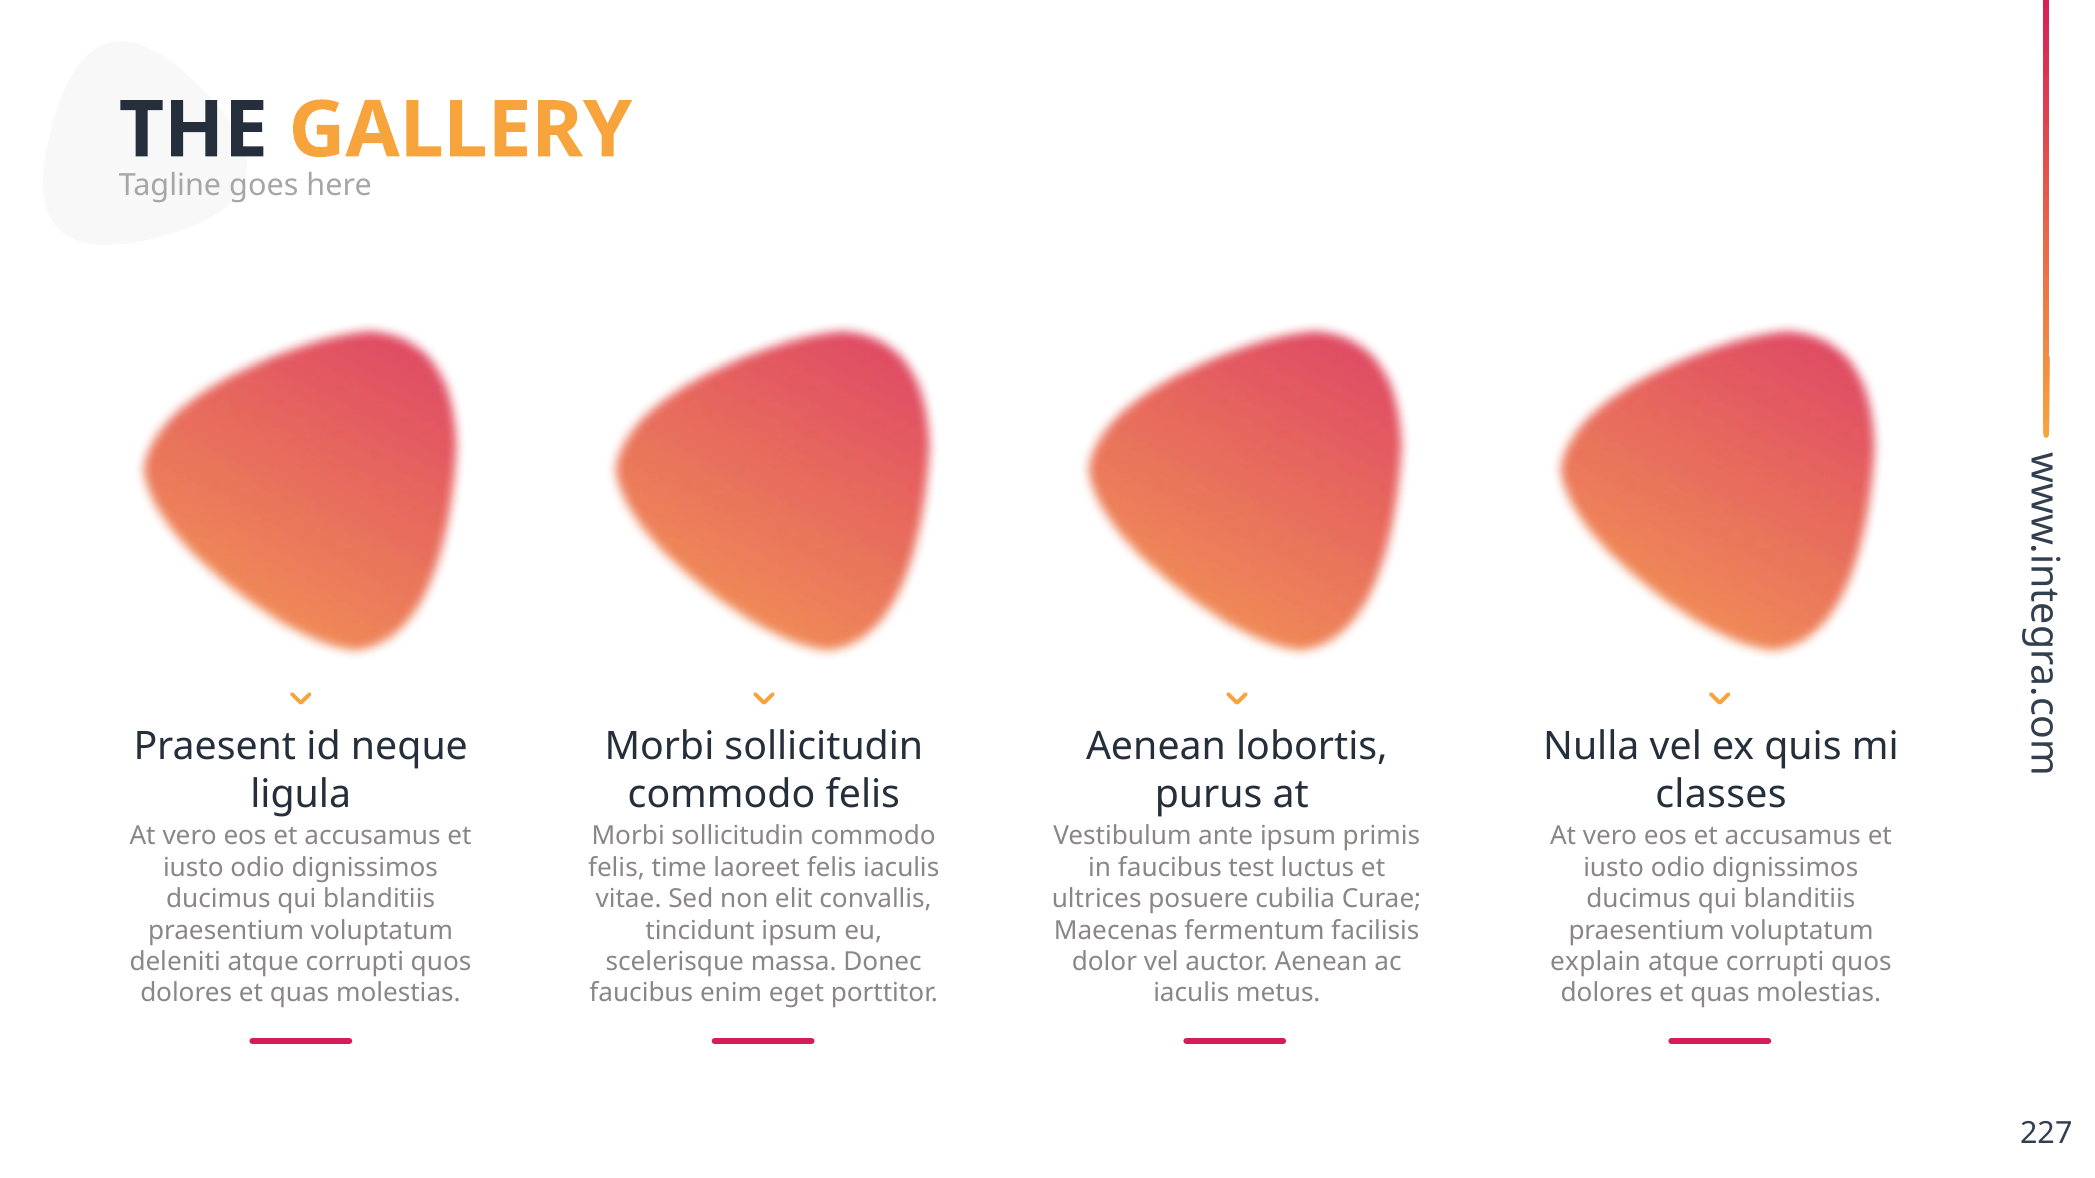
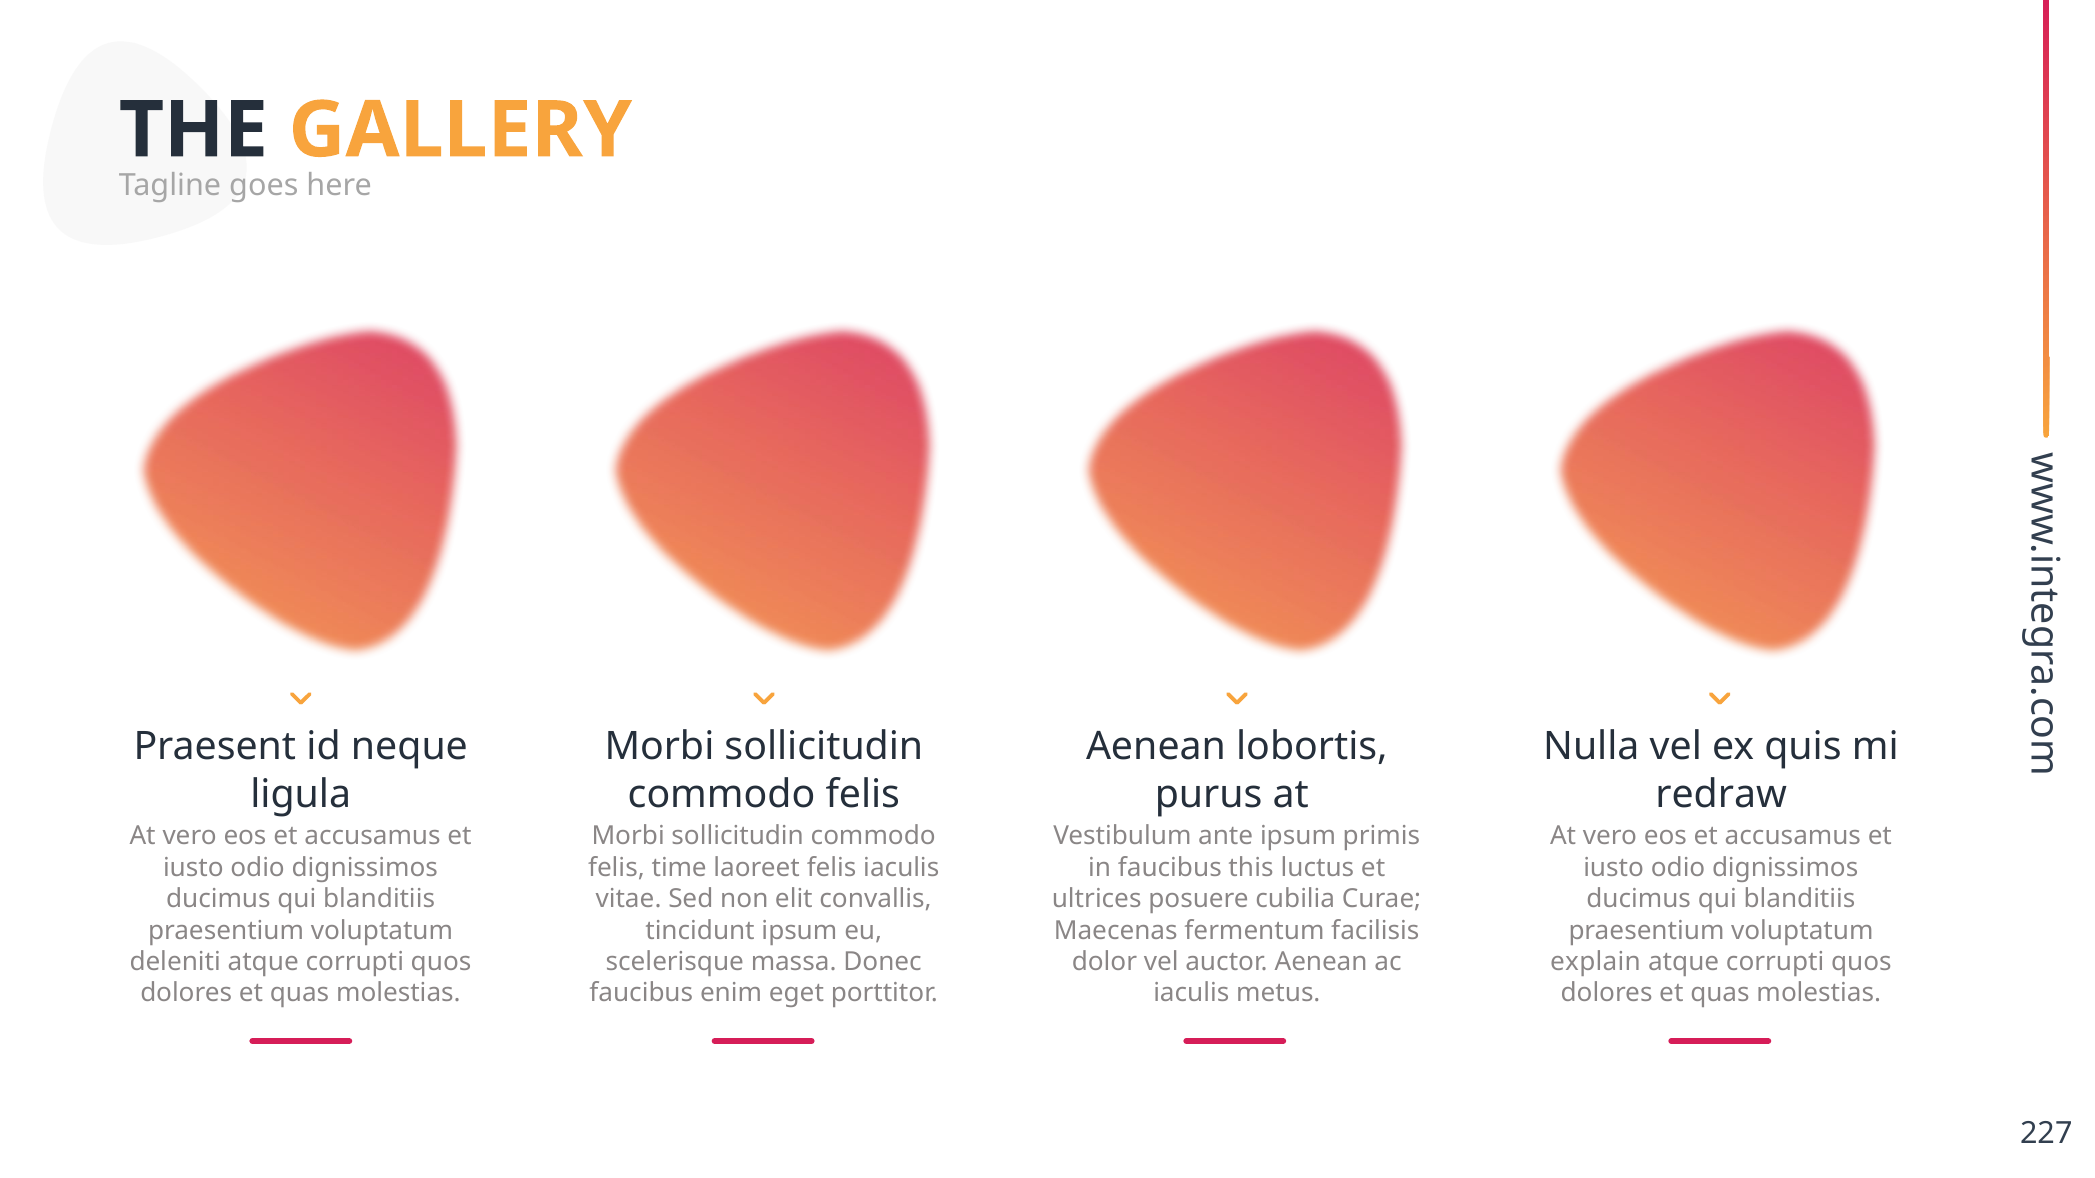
classes: classes -> redraw
test: test -> this
